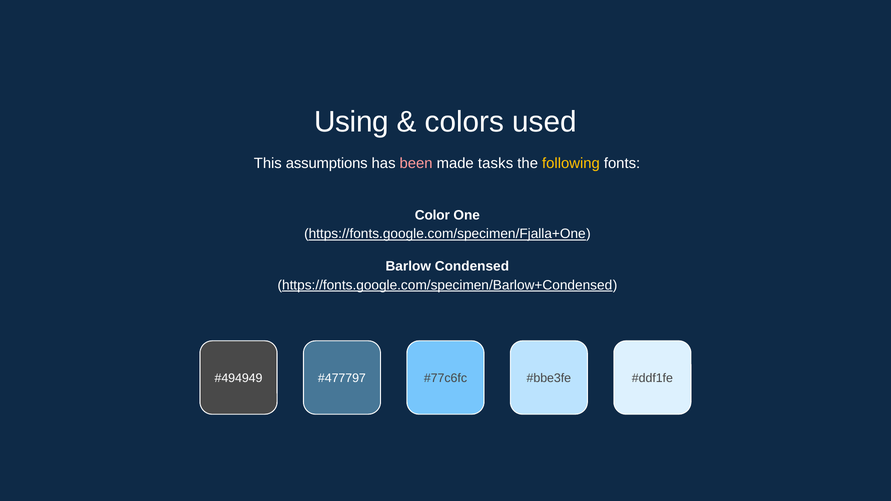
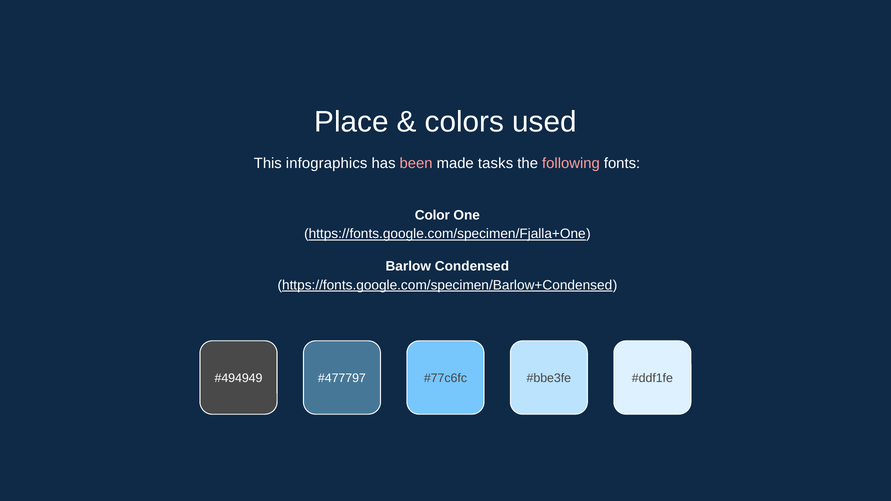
Using: Using -> Place
assumptions: assumptions -> infographics
following colour: yellow -> pink
